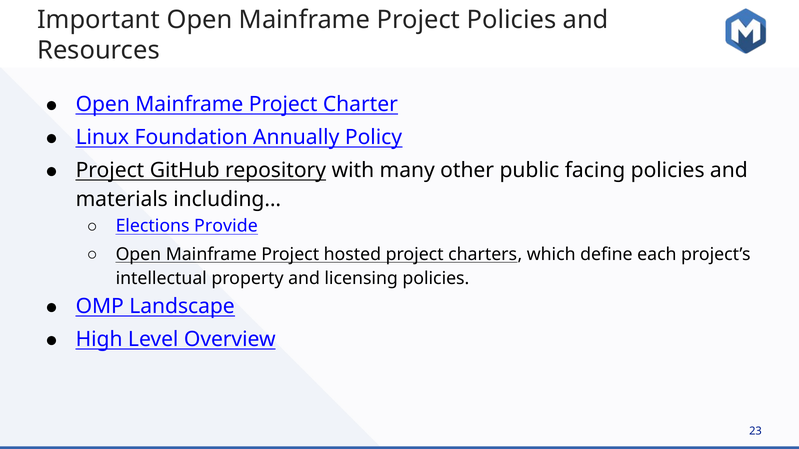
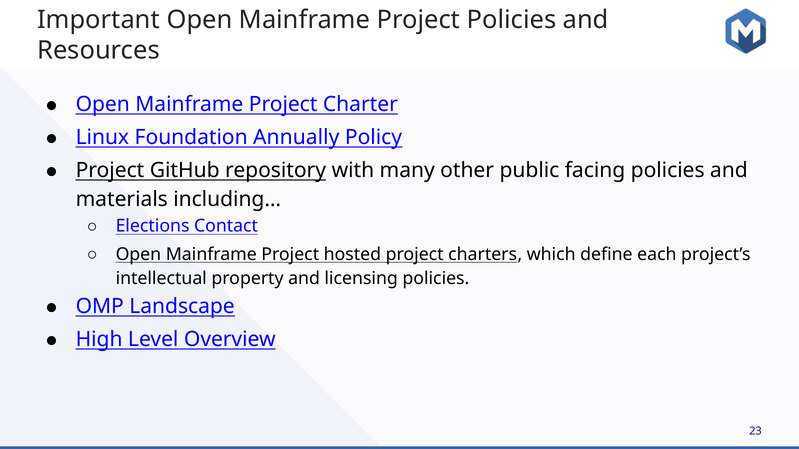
Provide: Provide -> Contact
